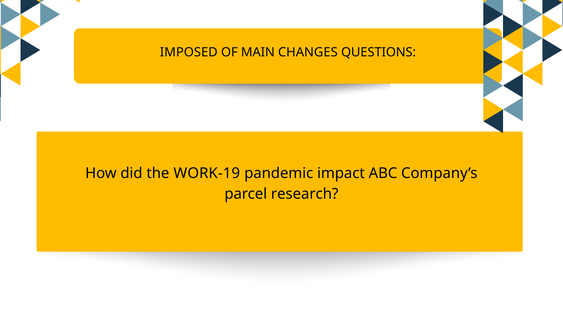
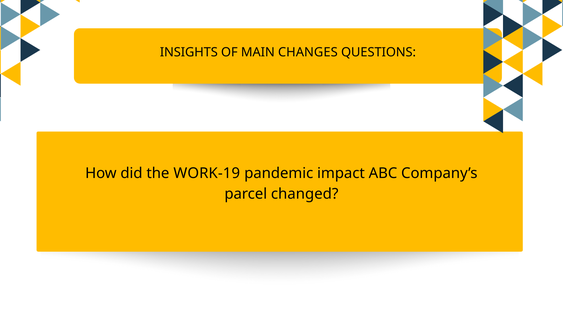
IMPOSED: IMPOSED -> INSIGHTS
research: research -> changed
